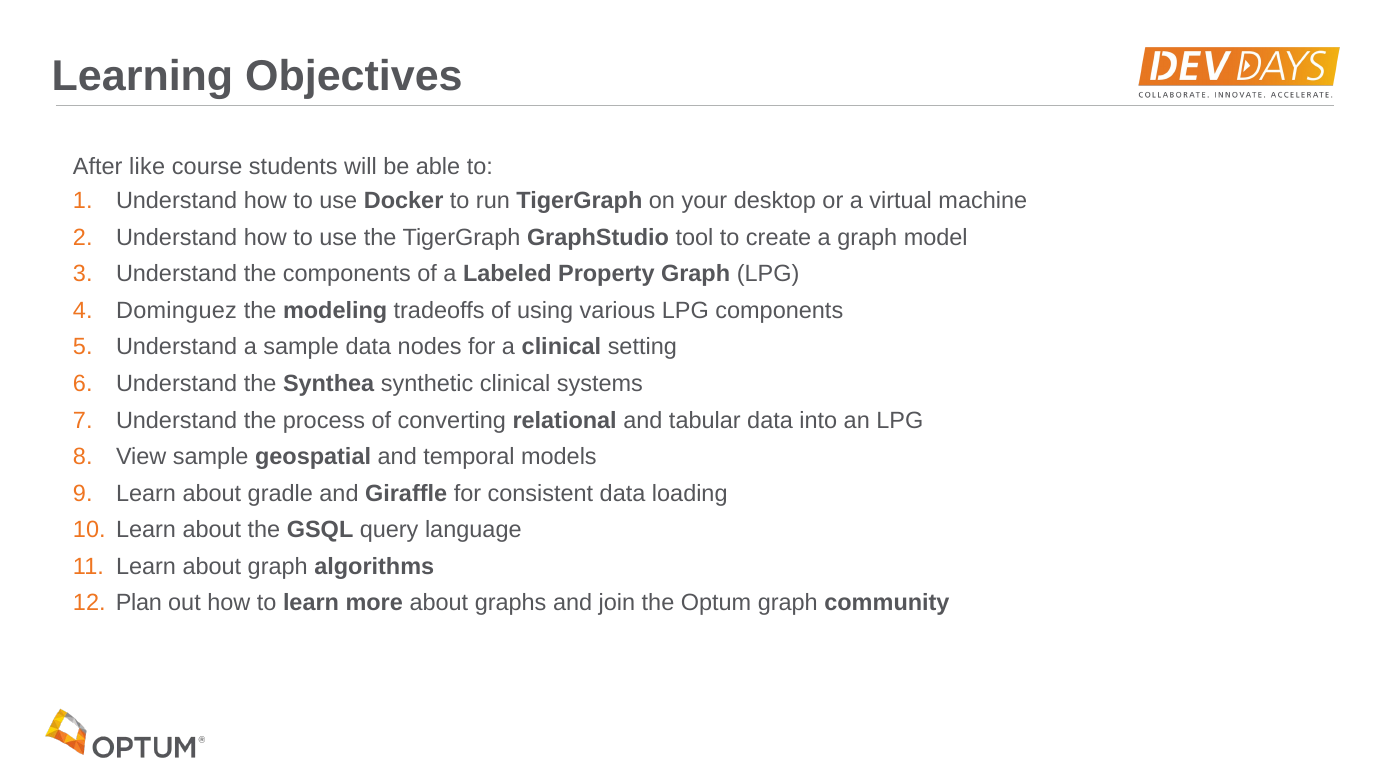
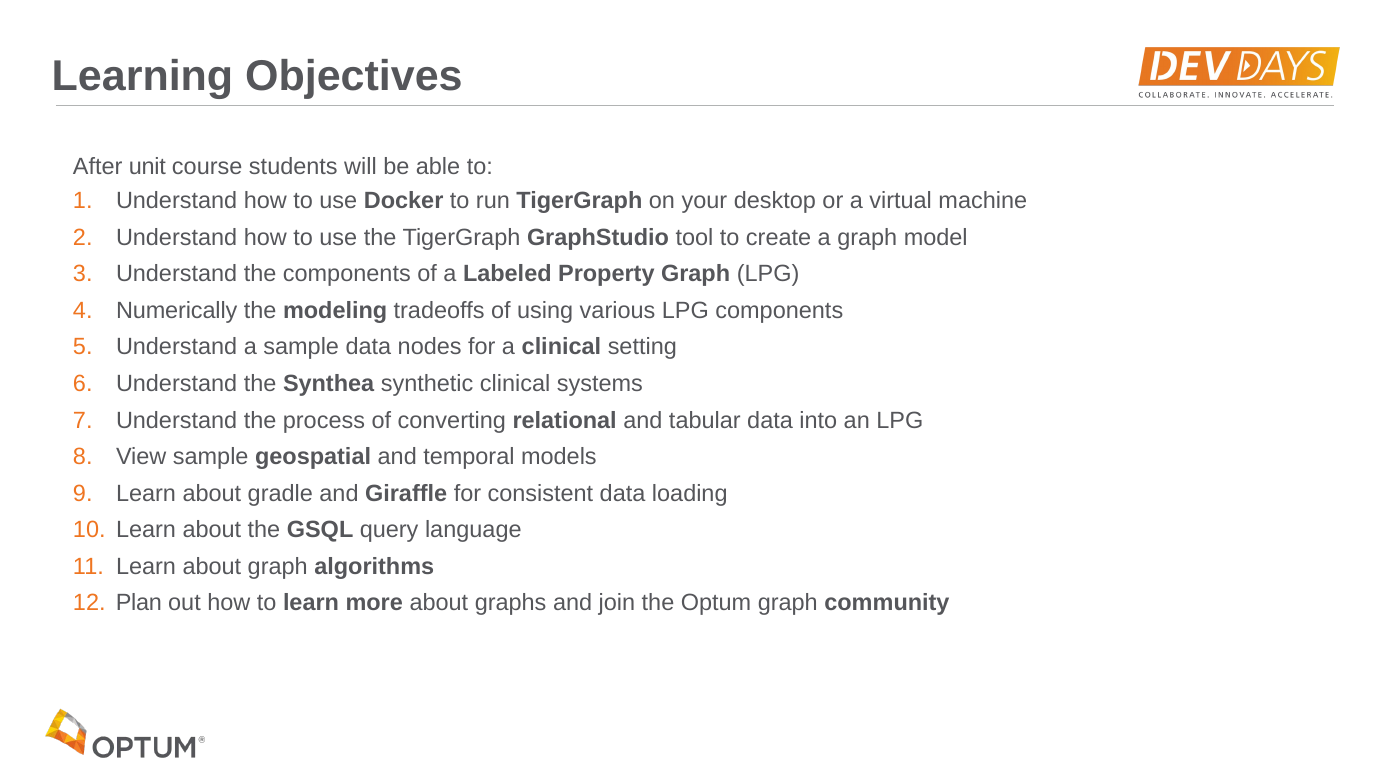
like: like -> unit
Dominguez: Dominguez -> Numerically
